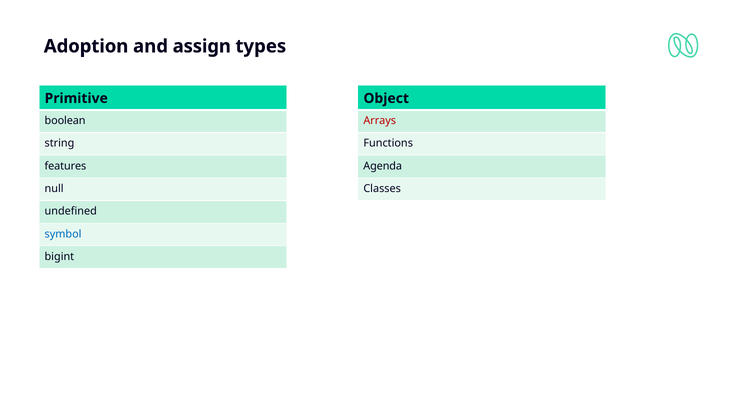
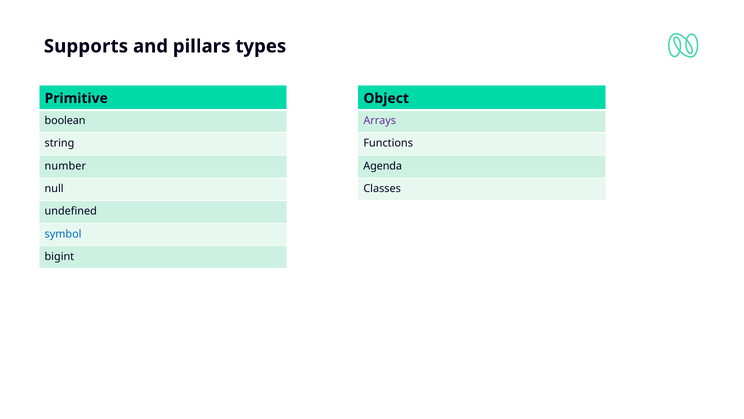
Adoption: Adoption -> Supports
assign: assign -> pillars
Arrays colour: red -> purple
features: features -> number
